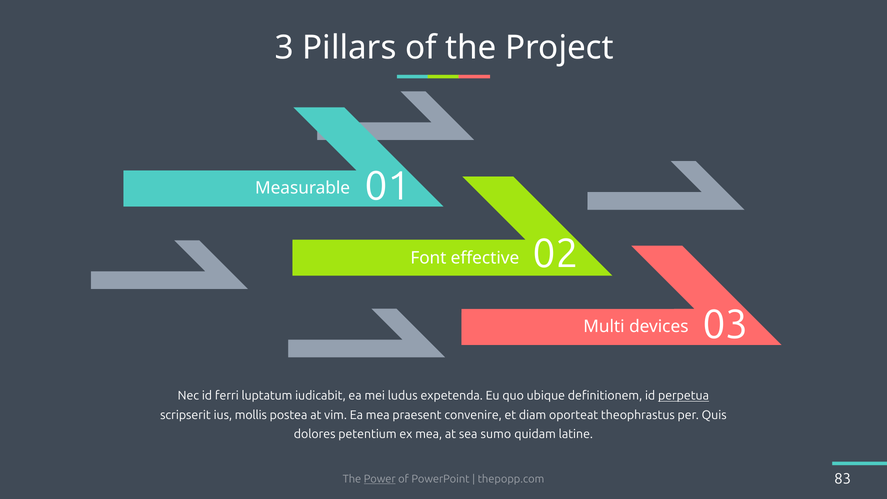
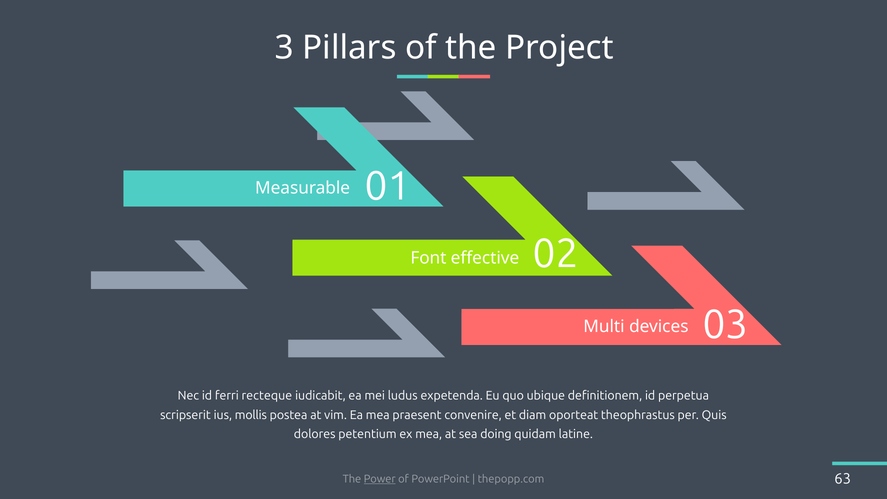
luptatum: luptatum -> recteque
perpetua underline: present -> none
sumo: sumo -> doing
83: 83 -> 63
